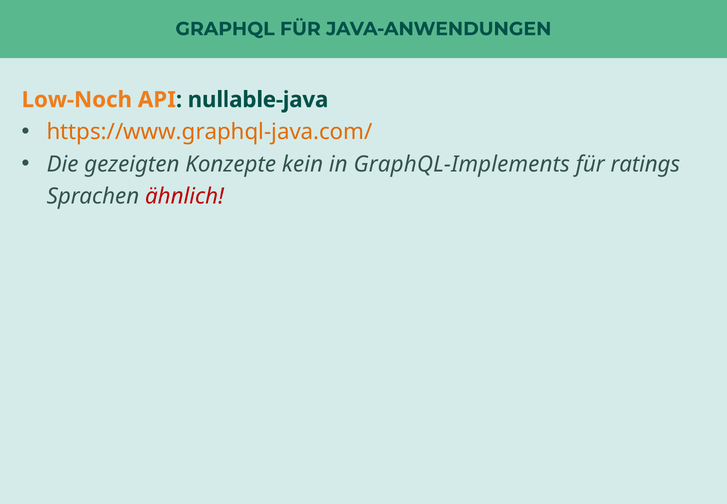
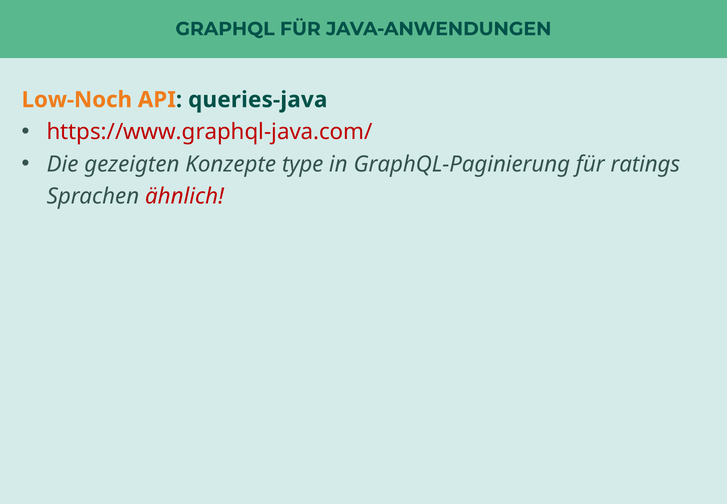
nullable-java: nullable-java -> queries-java
https://www.graphql-java.com/ colour: orange -> red
kein: kein -> type
GraphQL-Implements: GraphQL-Implements -> GraphQL-Paginierung
